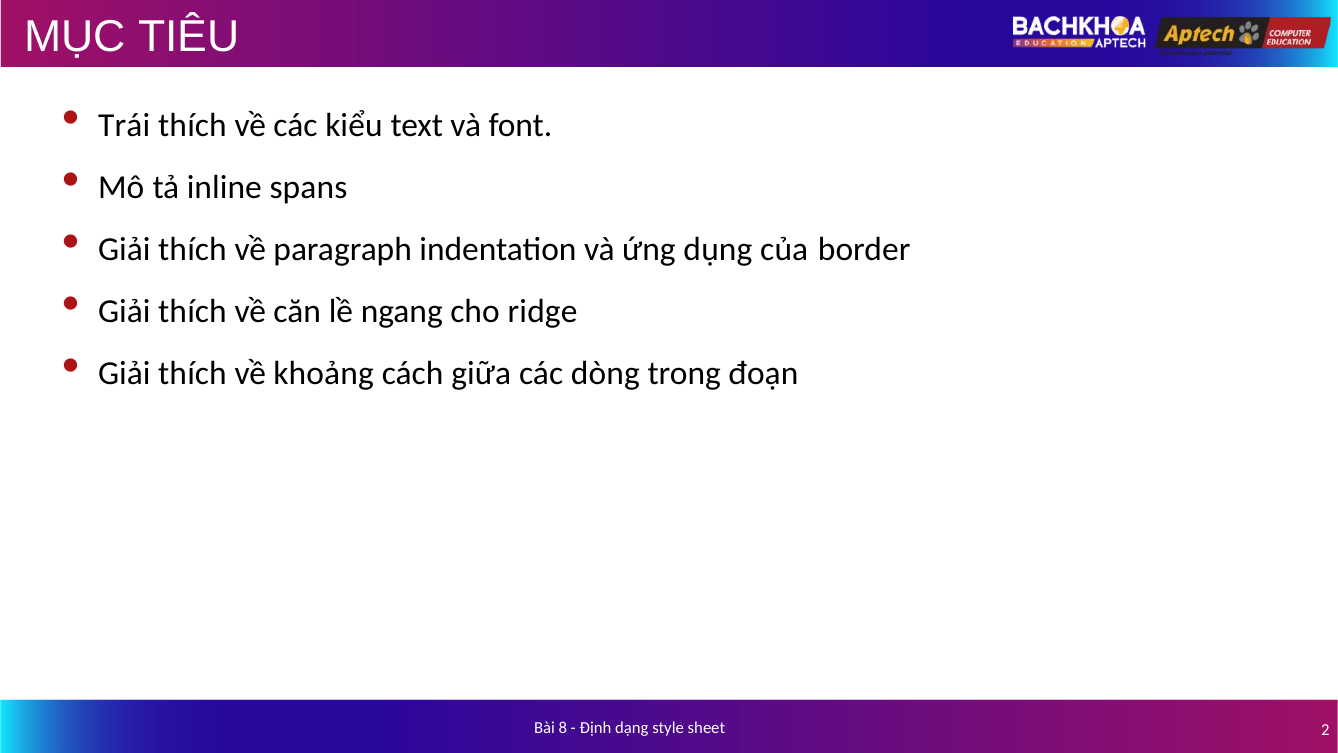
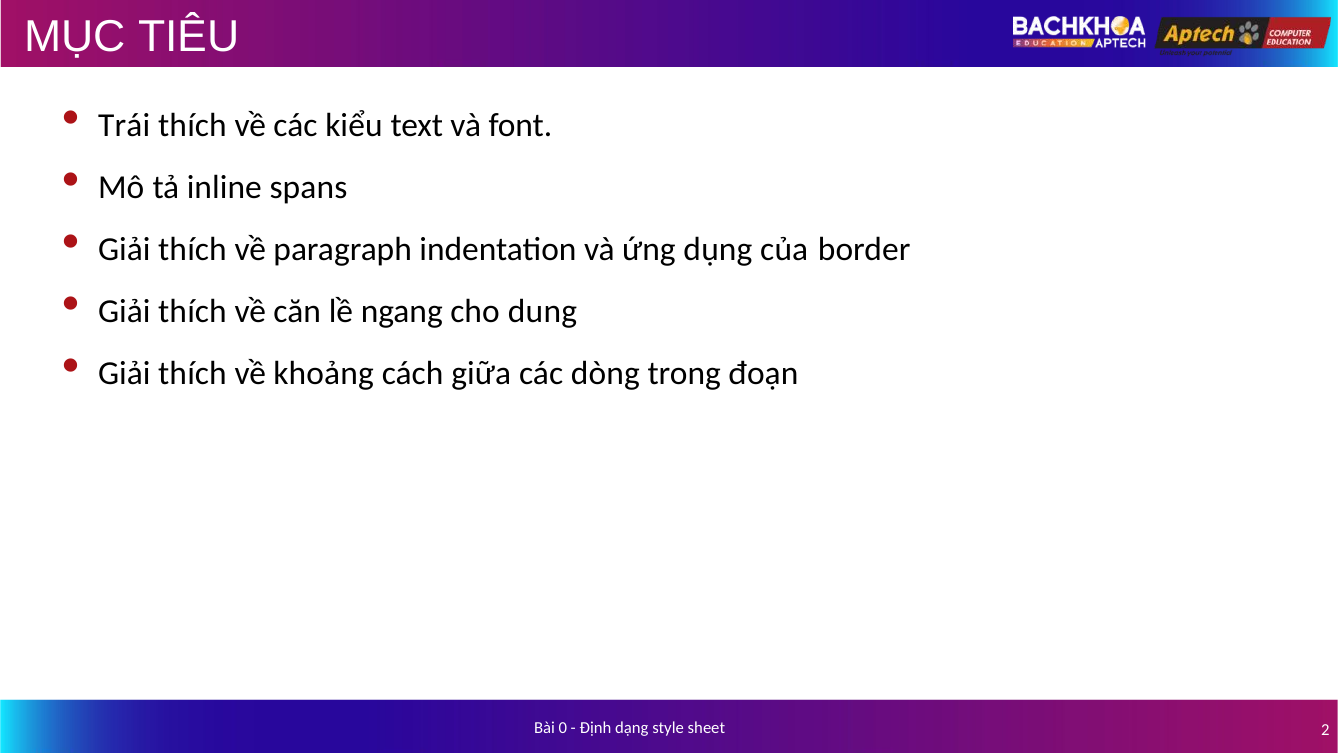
ridge: ridge -> dung
8: 8 -> 0
